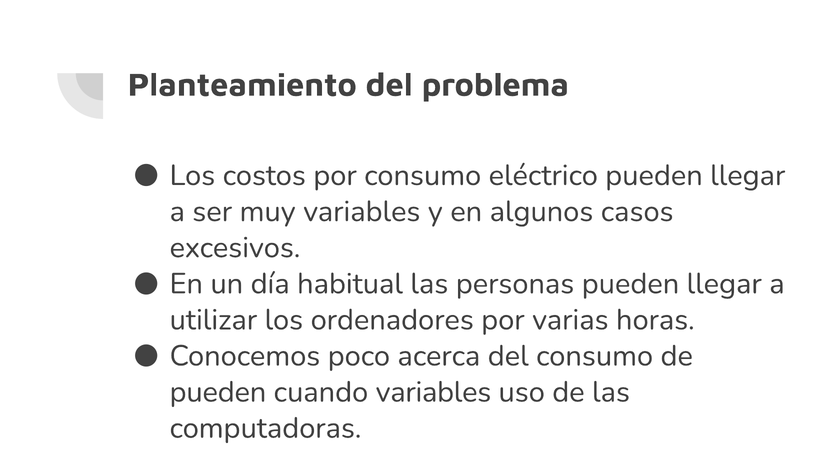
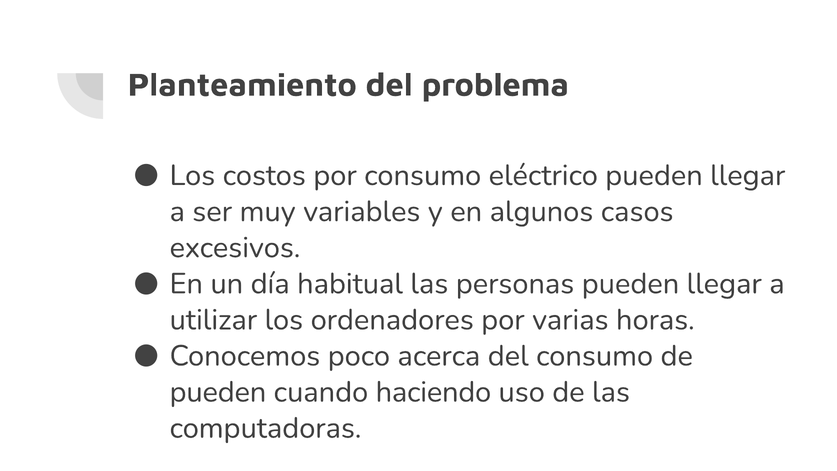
cuando variables: variables -> haciendo
